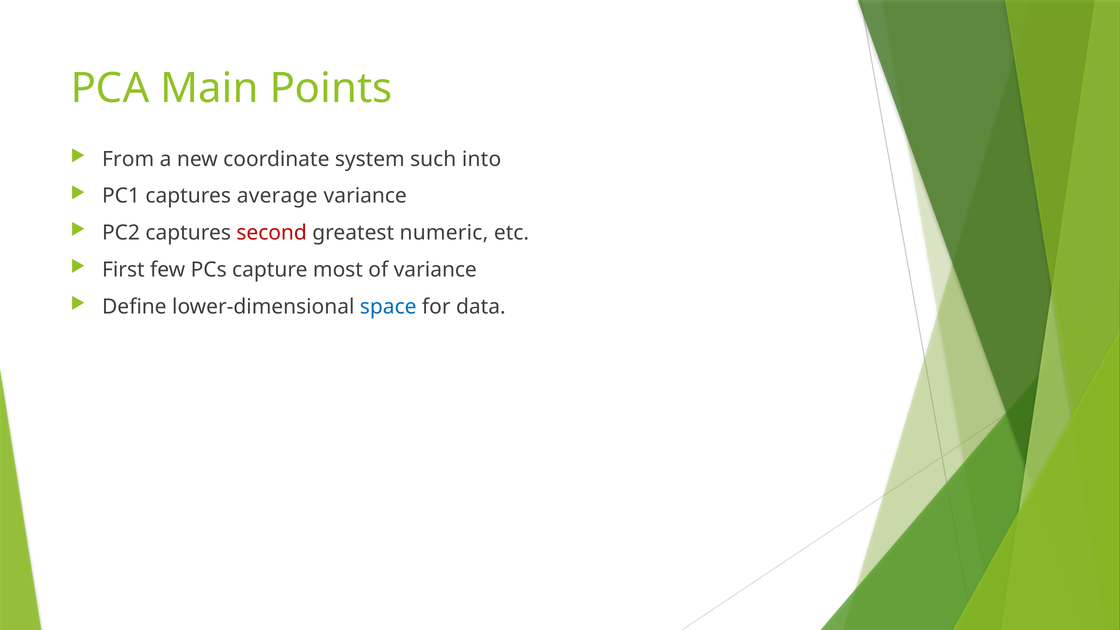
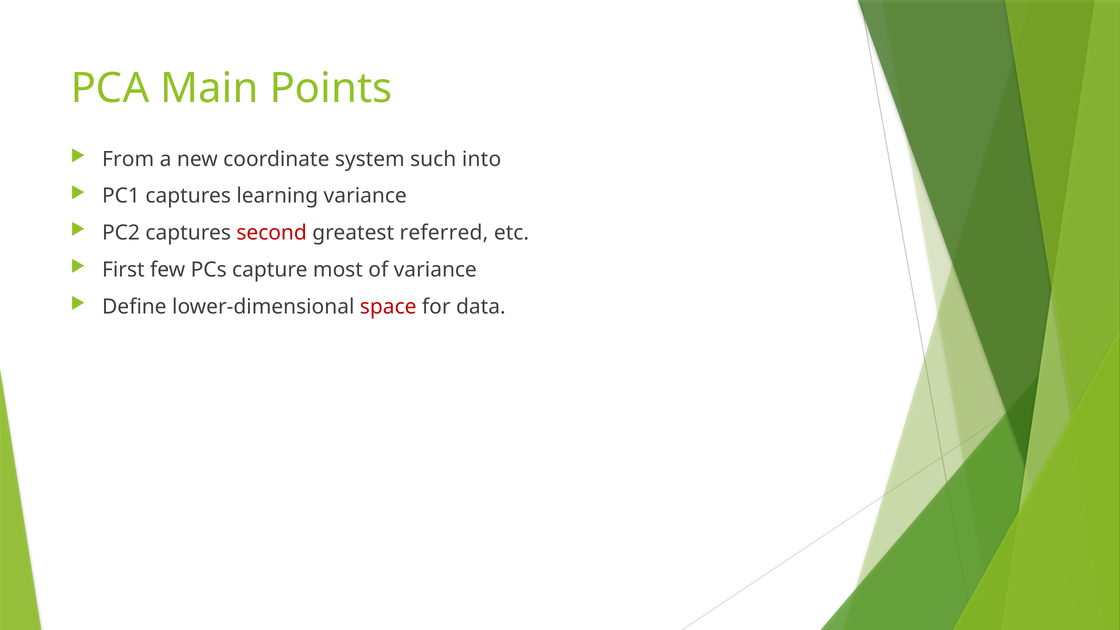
average: average -> learning
numeric: numeric -> referred
space colour: blue -> red
